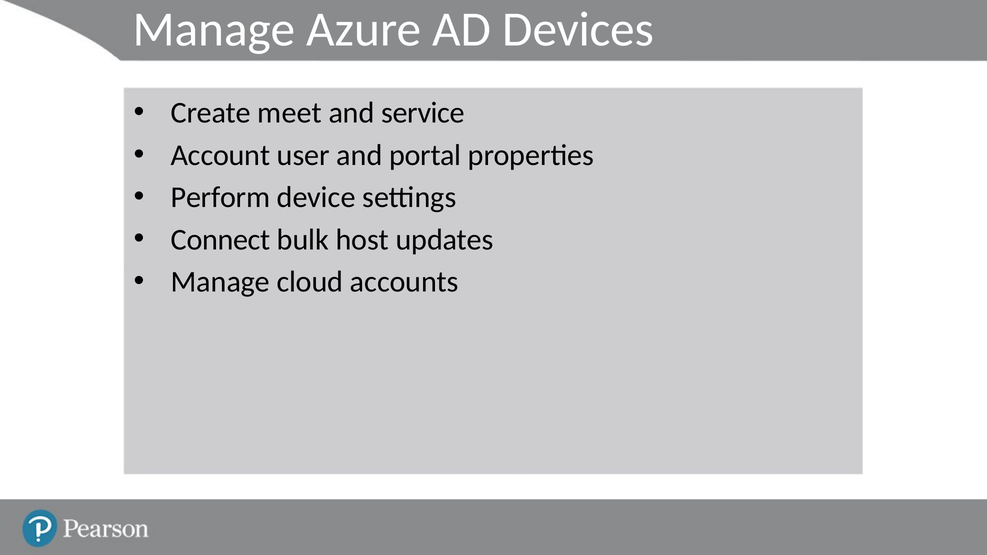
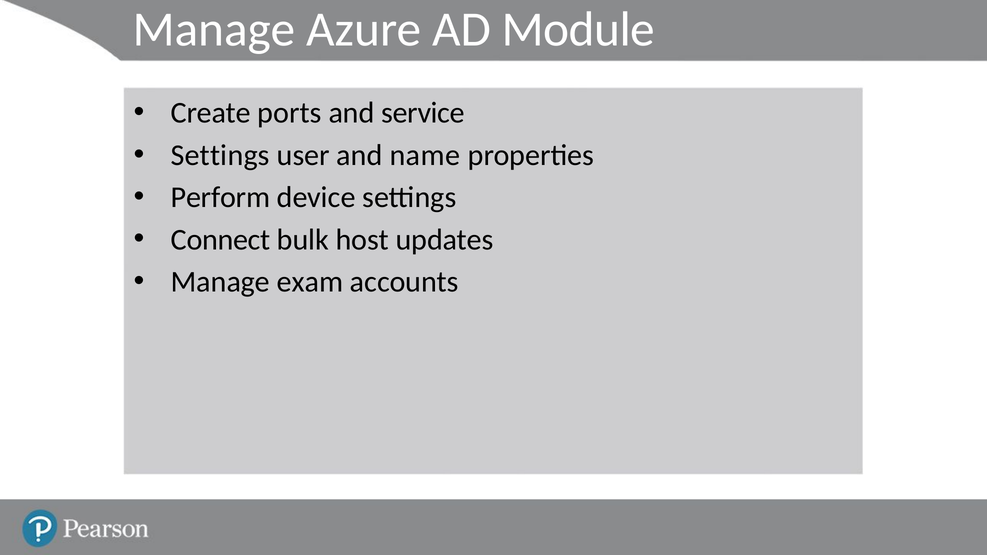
Devices: Devices -> Module
meet: meet -> ports
Account at (220, 155): Account -> Settings
portal: portal -> name
cloud: cloud -> exam
